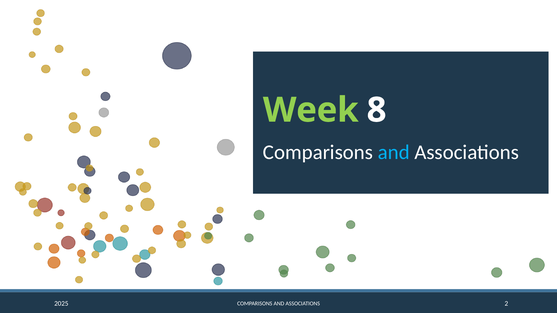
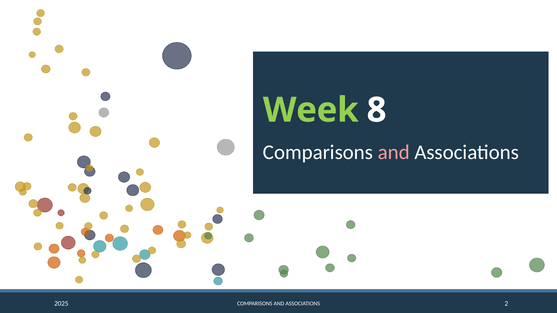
and at (394, 153) colour: light blue -> pink
